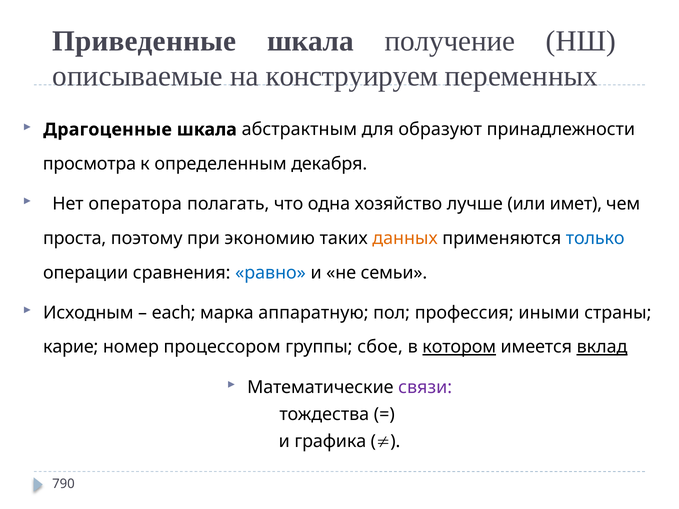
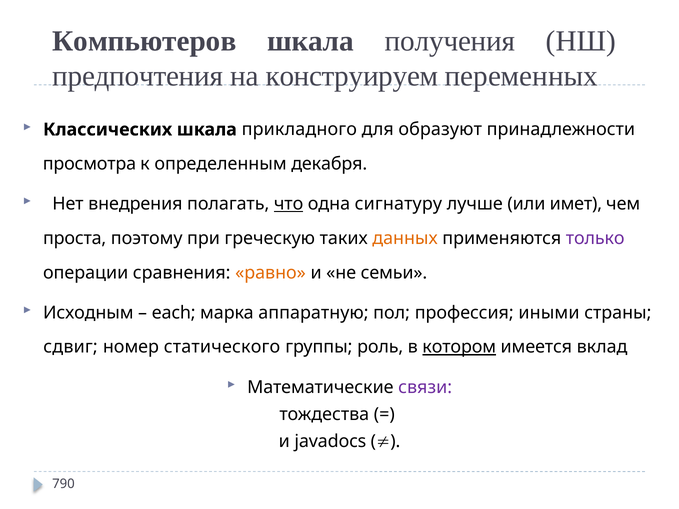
Приведенные: Приведенные -> Компьютеров
получение: получение -> получения
описываемые: описываемые -> предпочтения
Драгоценные: Драгоценные -> Классических
абстрактным: абстрактным -> прикладного
оператора: оператора -> внедрения
что underline: none -> present
хозяйство: хозяйство -> сигнатуру
экономию: экономию -> греческую
только colour: blue -> purple
равно colour: blue -> orange
карие: карие -> сдвиг
процессором: процессором -> статического
сбое: сбое -> роль
вклад underline: present -> none
графика: графика -> javadocs
